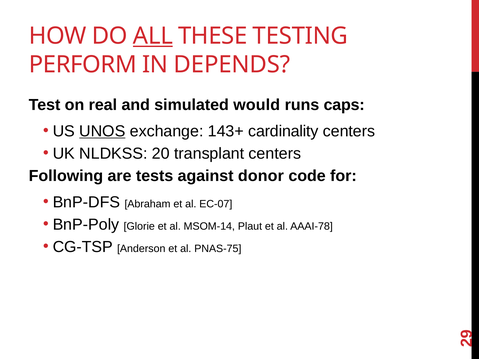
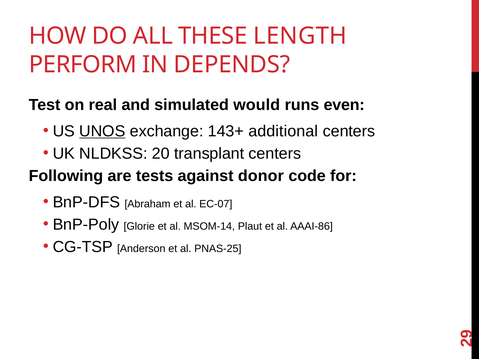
ALL underline: present -> none
TESTING: TESTING -> LENGTH
caps: caps -> even
cardinality: cardinality -> additional
AAAI-78: AAAI-78 -> AAAI-86
PNAS-75: PNAS-75 -> PNAS-25
